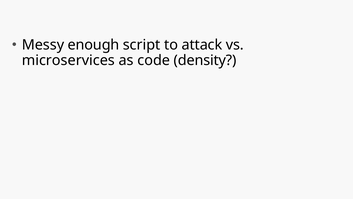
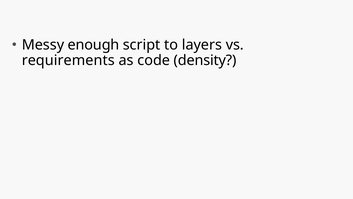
attack: attack -> layers
microservices: microservices -> requirements
